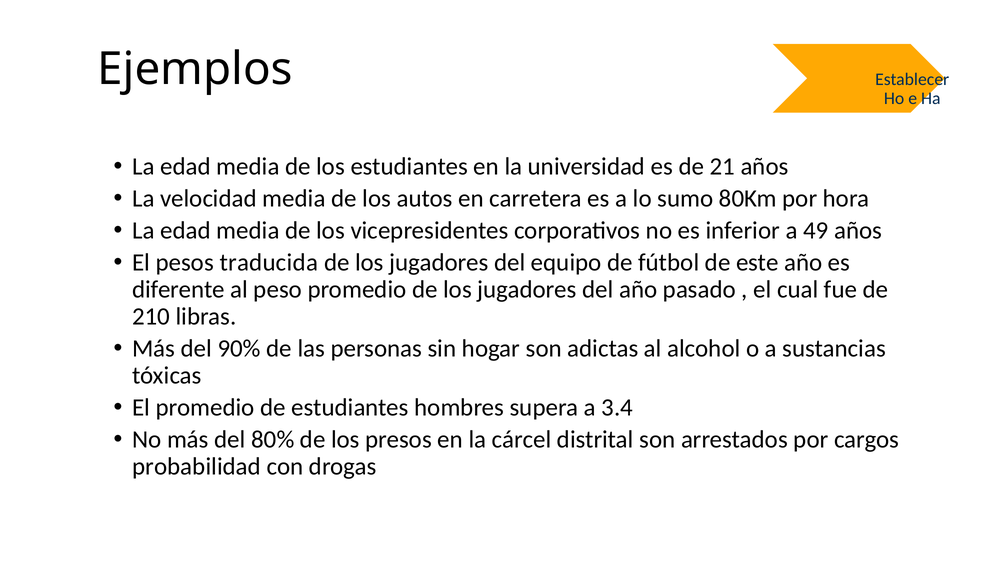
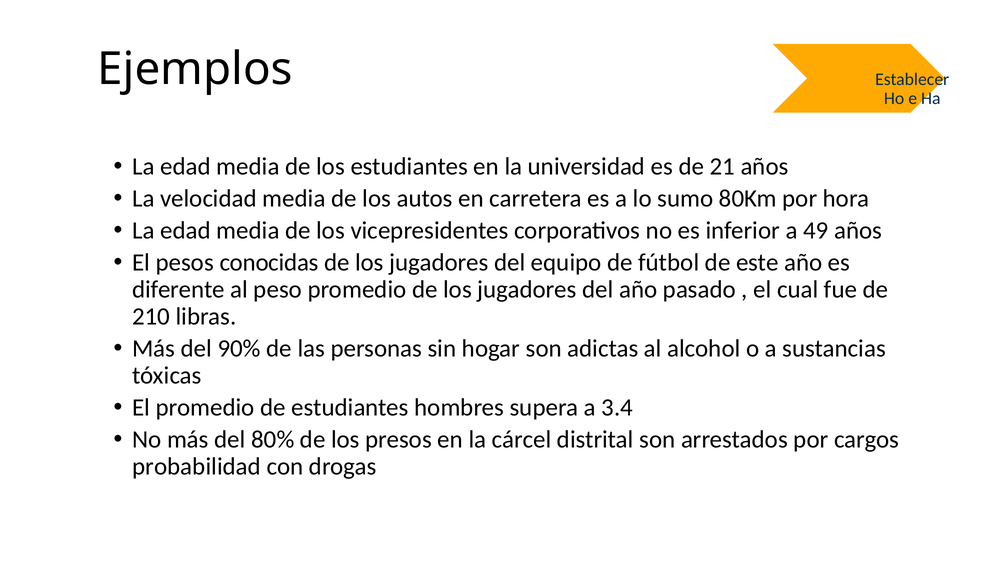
traducida: traducida -> conocidas
